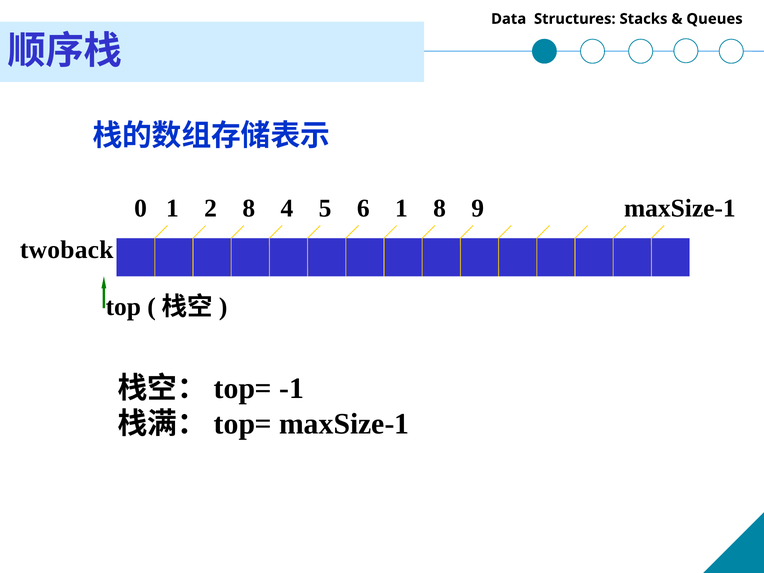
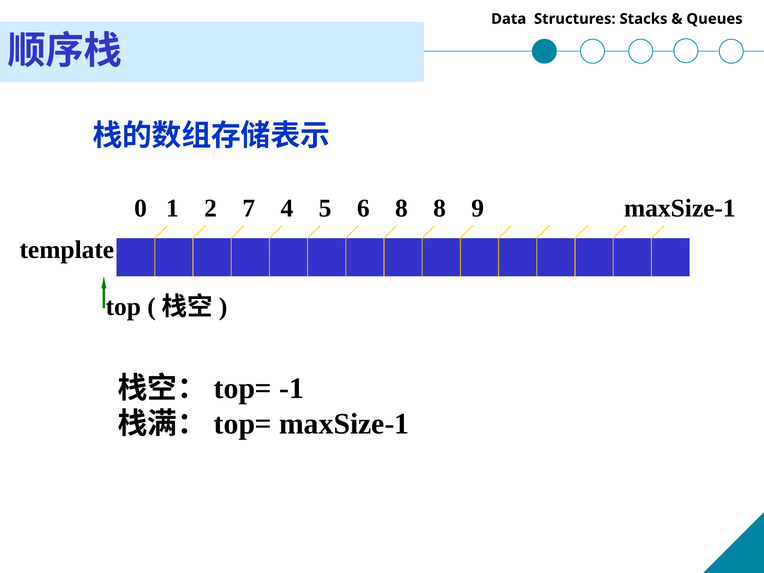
2 8: 8 -> 7
6 1: 1 -> 8
twoback: twoback -> template
